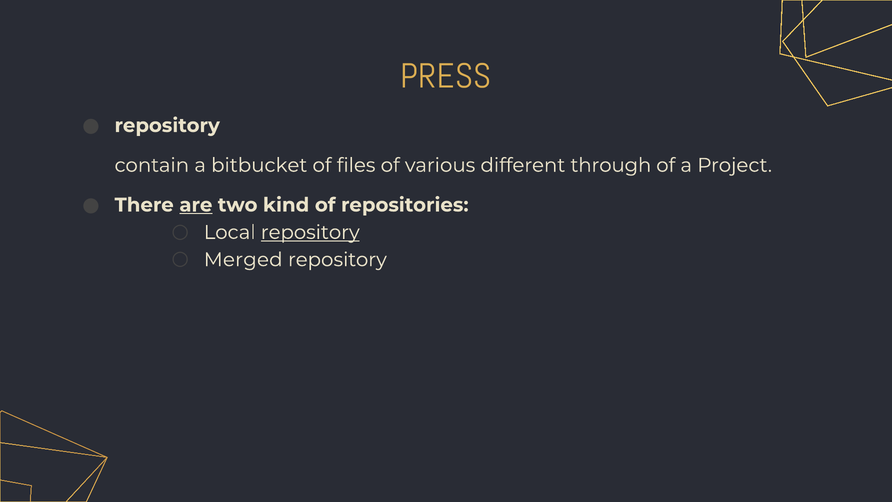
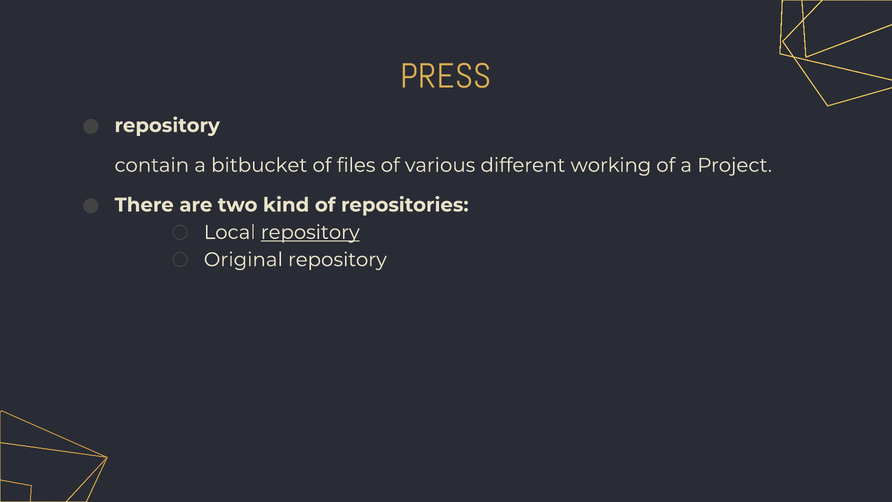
through: through -> working
are underline: present -> none
Merged: Merged -> Original
